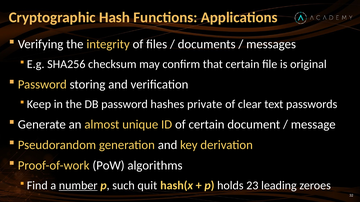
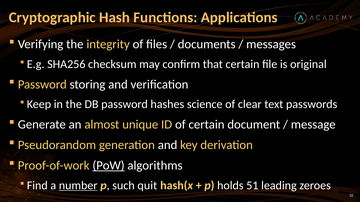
private: private -> science
PoW underline: none -> present
23: 23 -> 51
